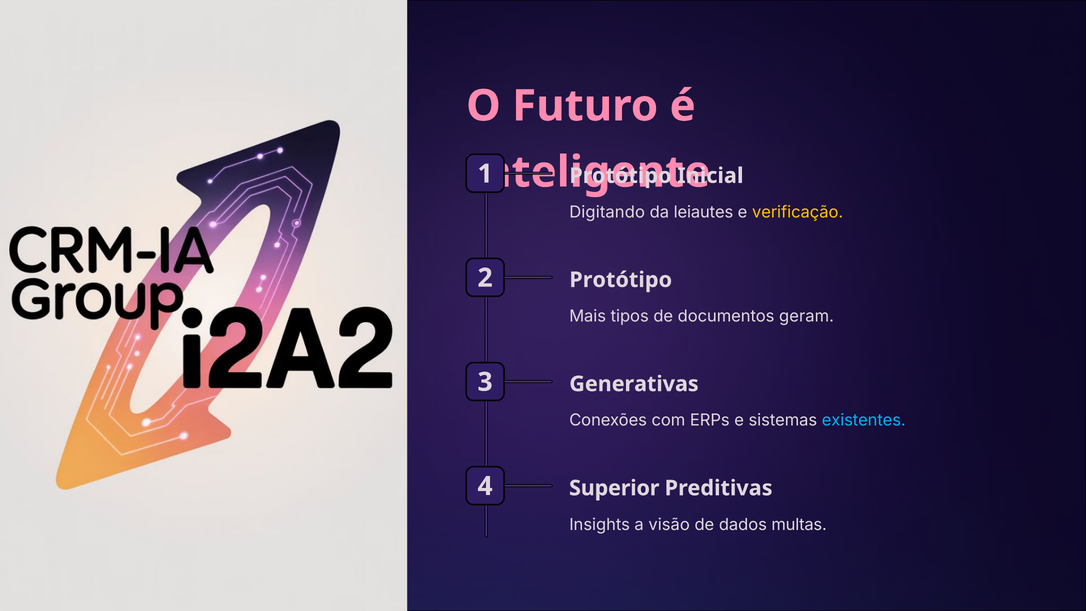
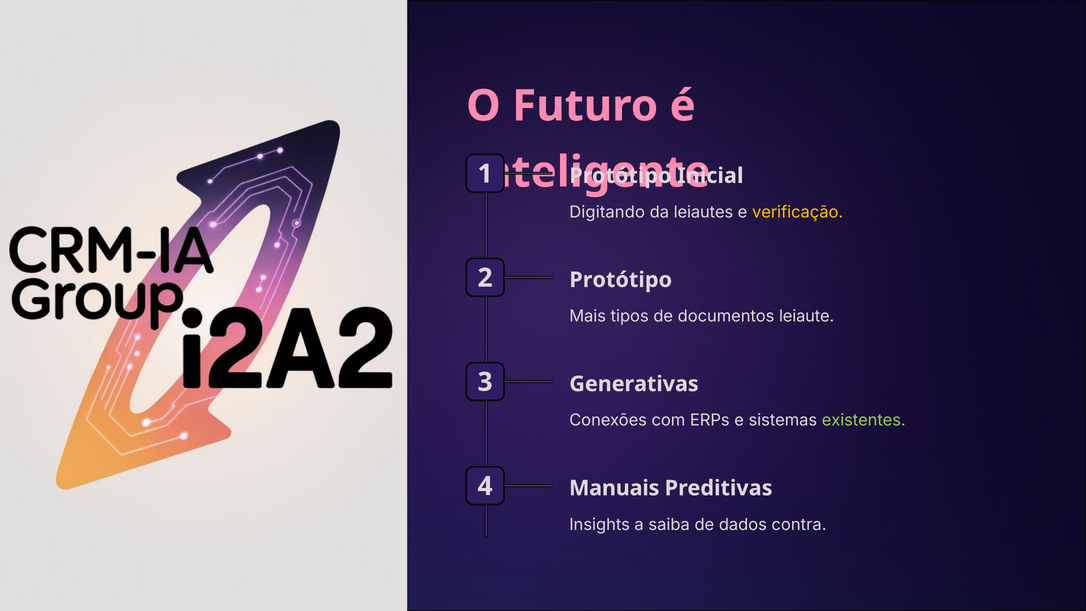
geram: geram -> leiaute
existentes colour: light blue -> light green
Superior: Superior -> Manuais
visão: visão -> saiba
multas: multas -> contra
